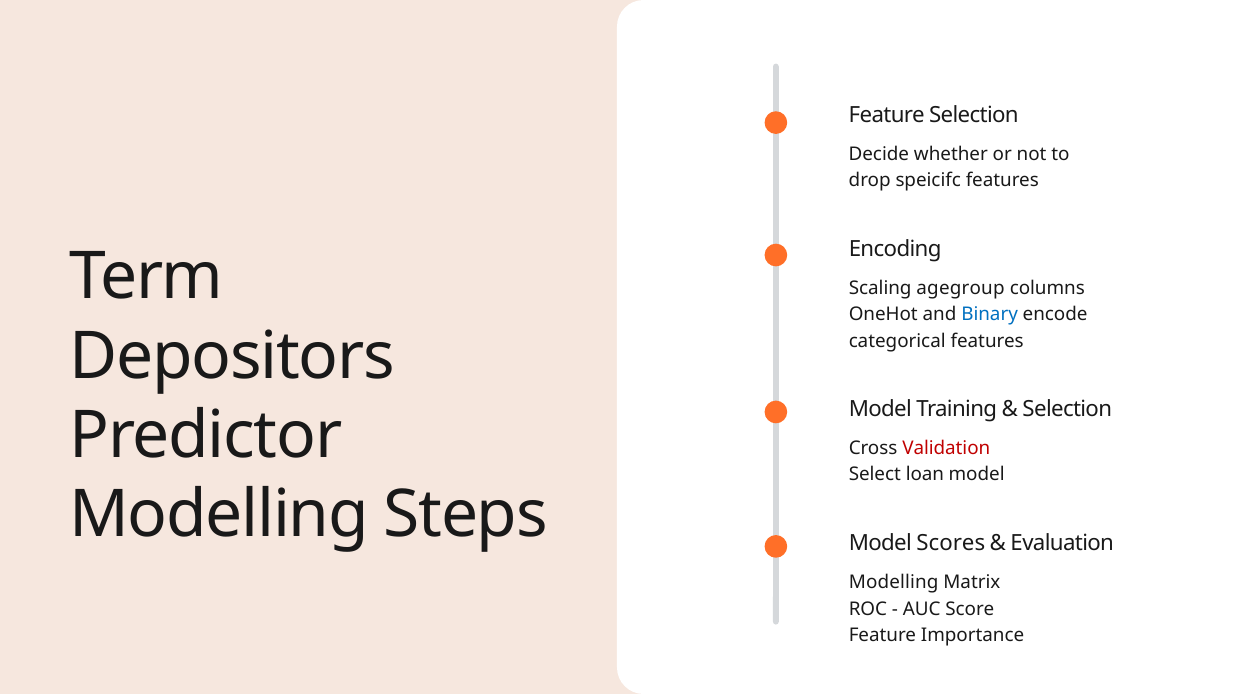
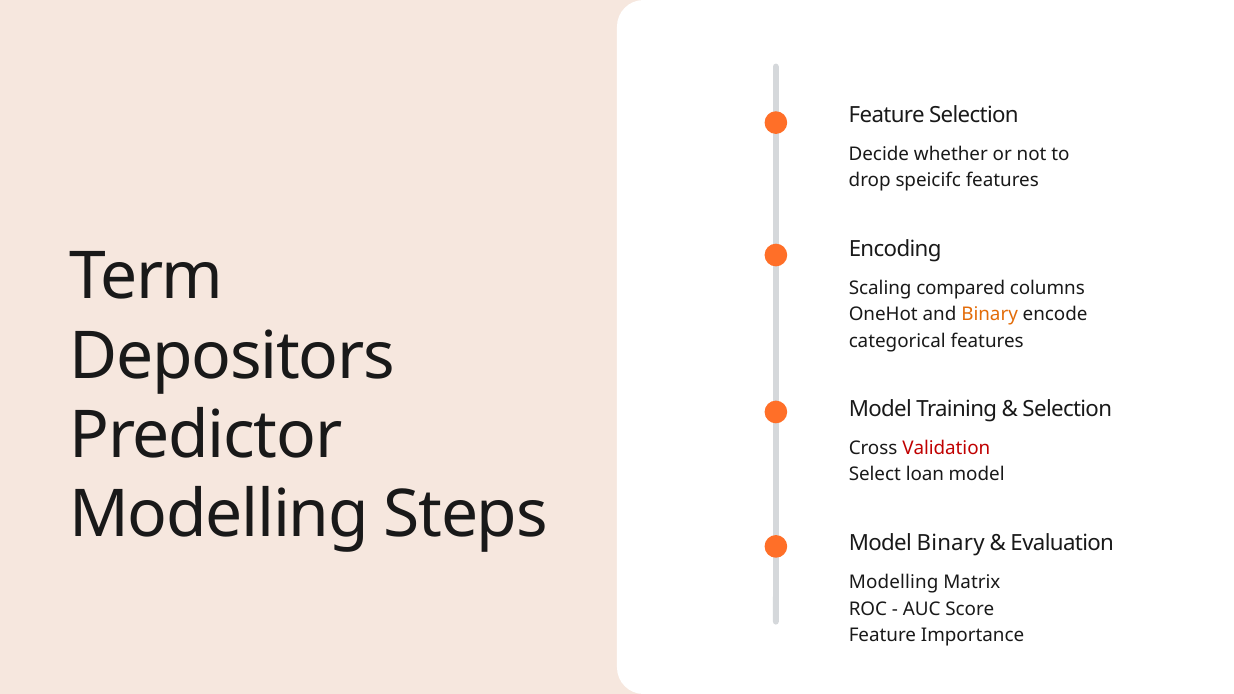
agegroup: agegroup -> compared
Binary at (990, 315) colour: blue -> orange
Model Scores: Scores -> Binary
